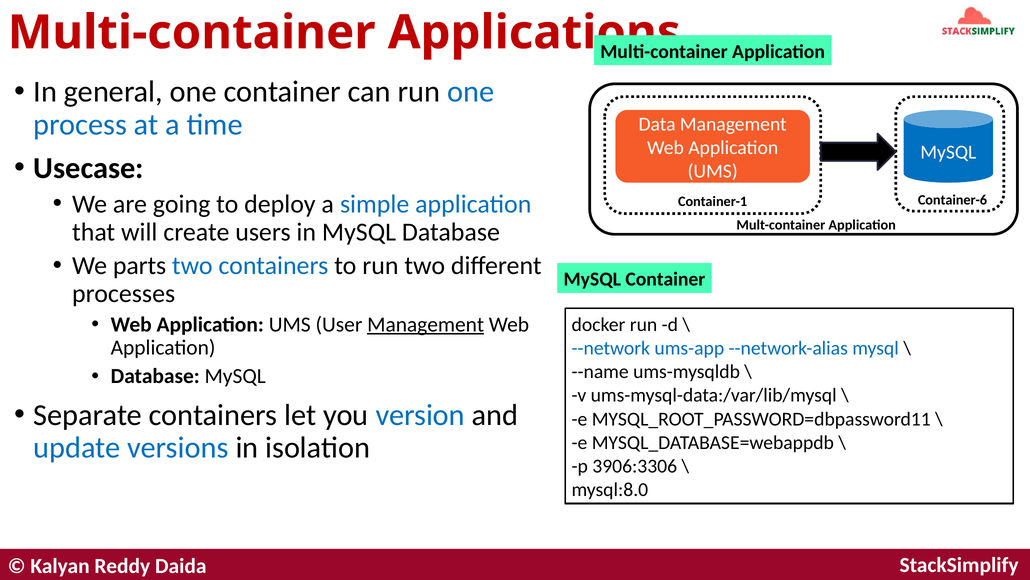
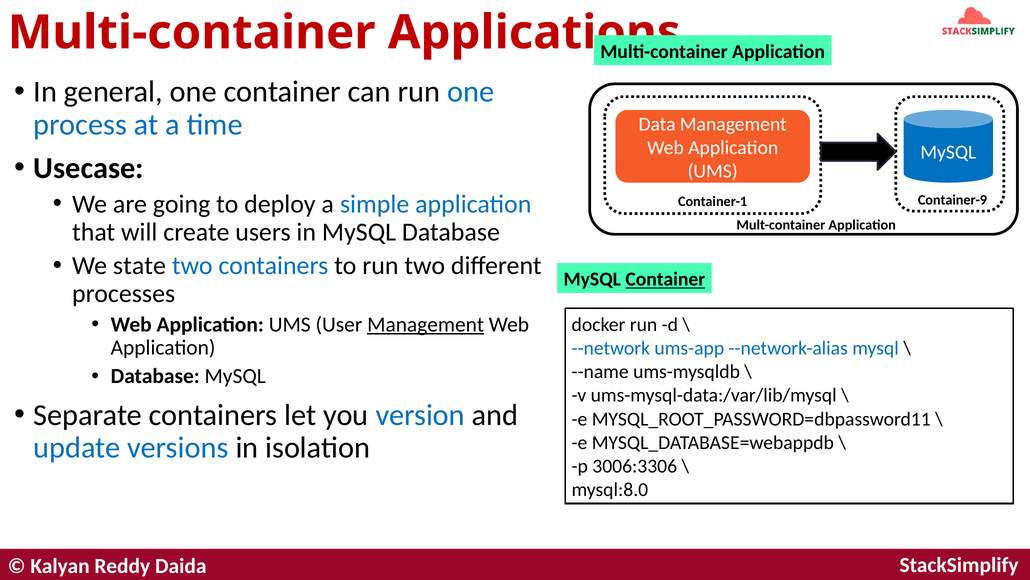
Container-6: Container-6 -> Container-9
parts: parts -> state
Container at (665, 279) underline: none -> present
3906:3306: 3906:3306 -> 3006:3306
